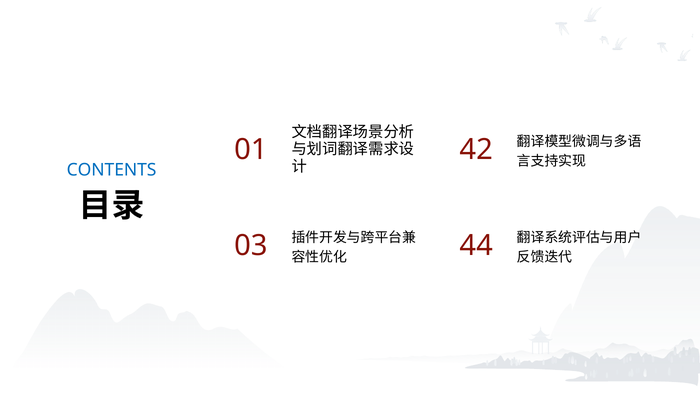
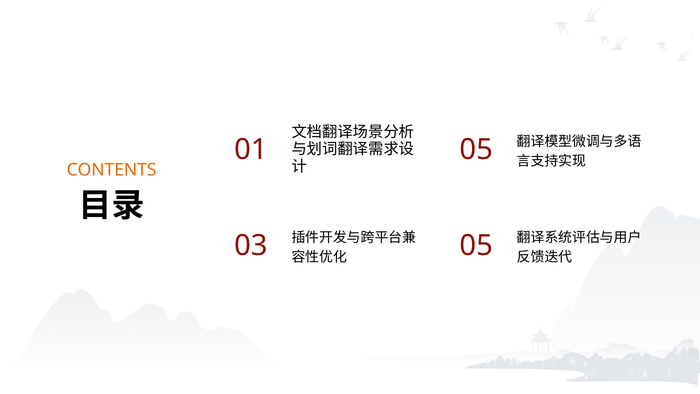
42 at (476, 149): 42 -> 05
CONTENTS colour: blue -> orange
44 at (476, 246): 44 -> 05
